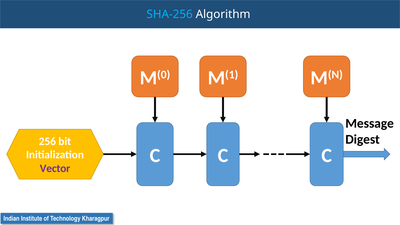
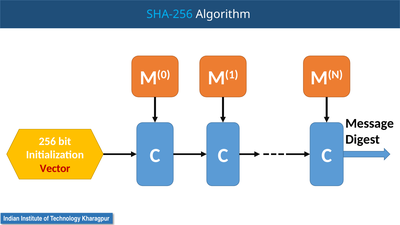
Vector colour: purple -> red
